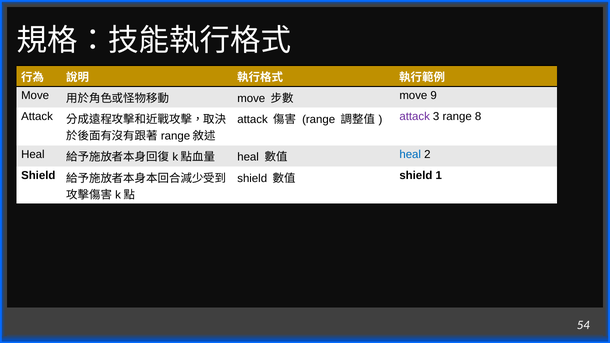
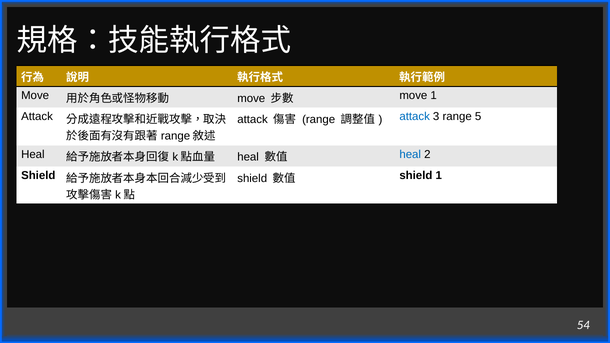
move 9: 9 -> 1
attack at (415, 117) colour: purple -> blue
8: 8 -> 5
